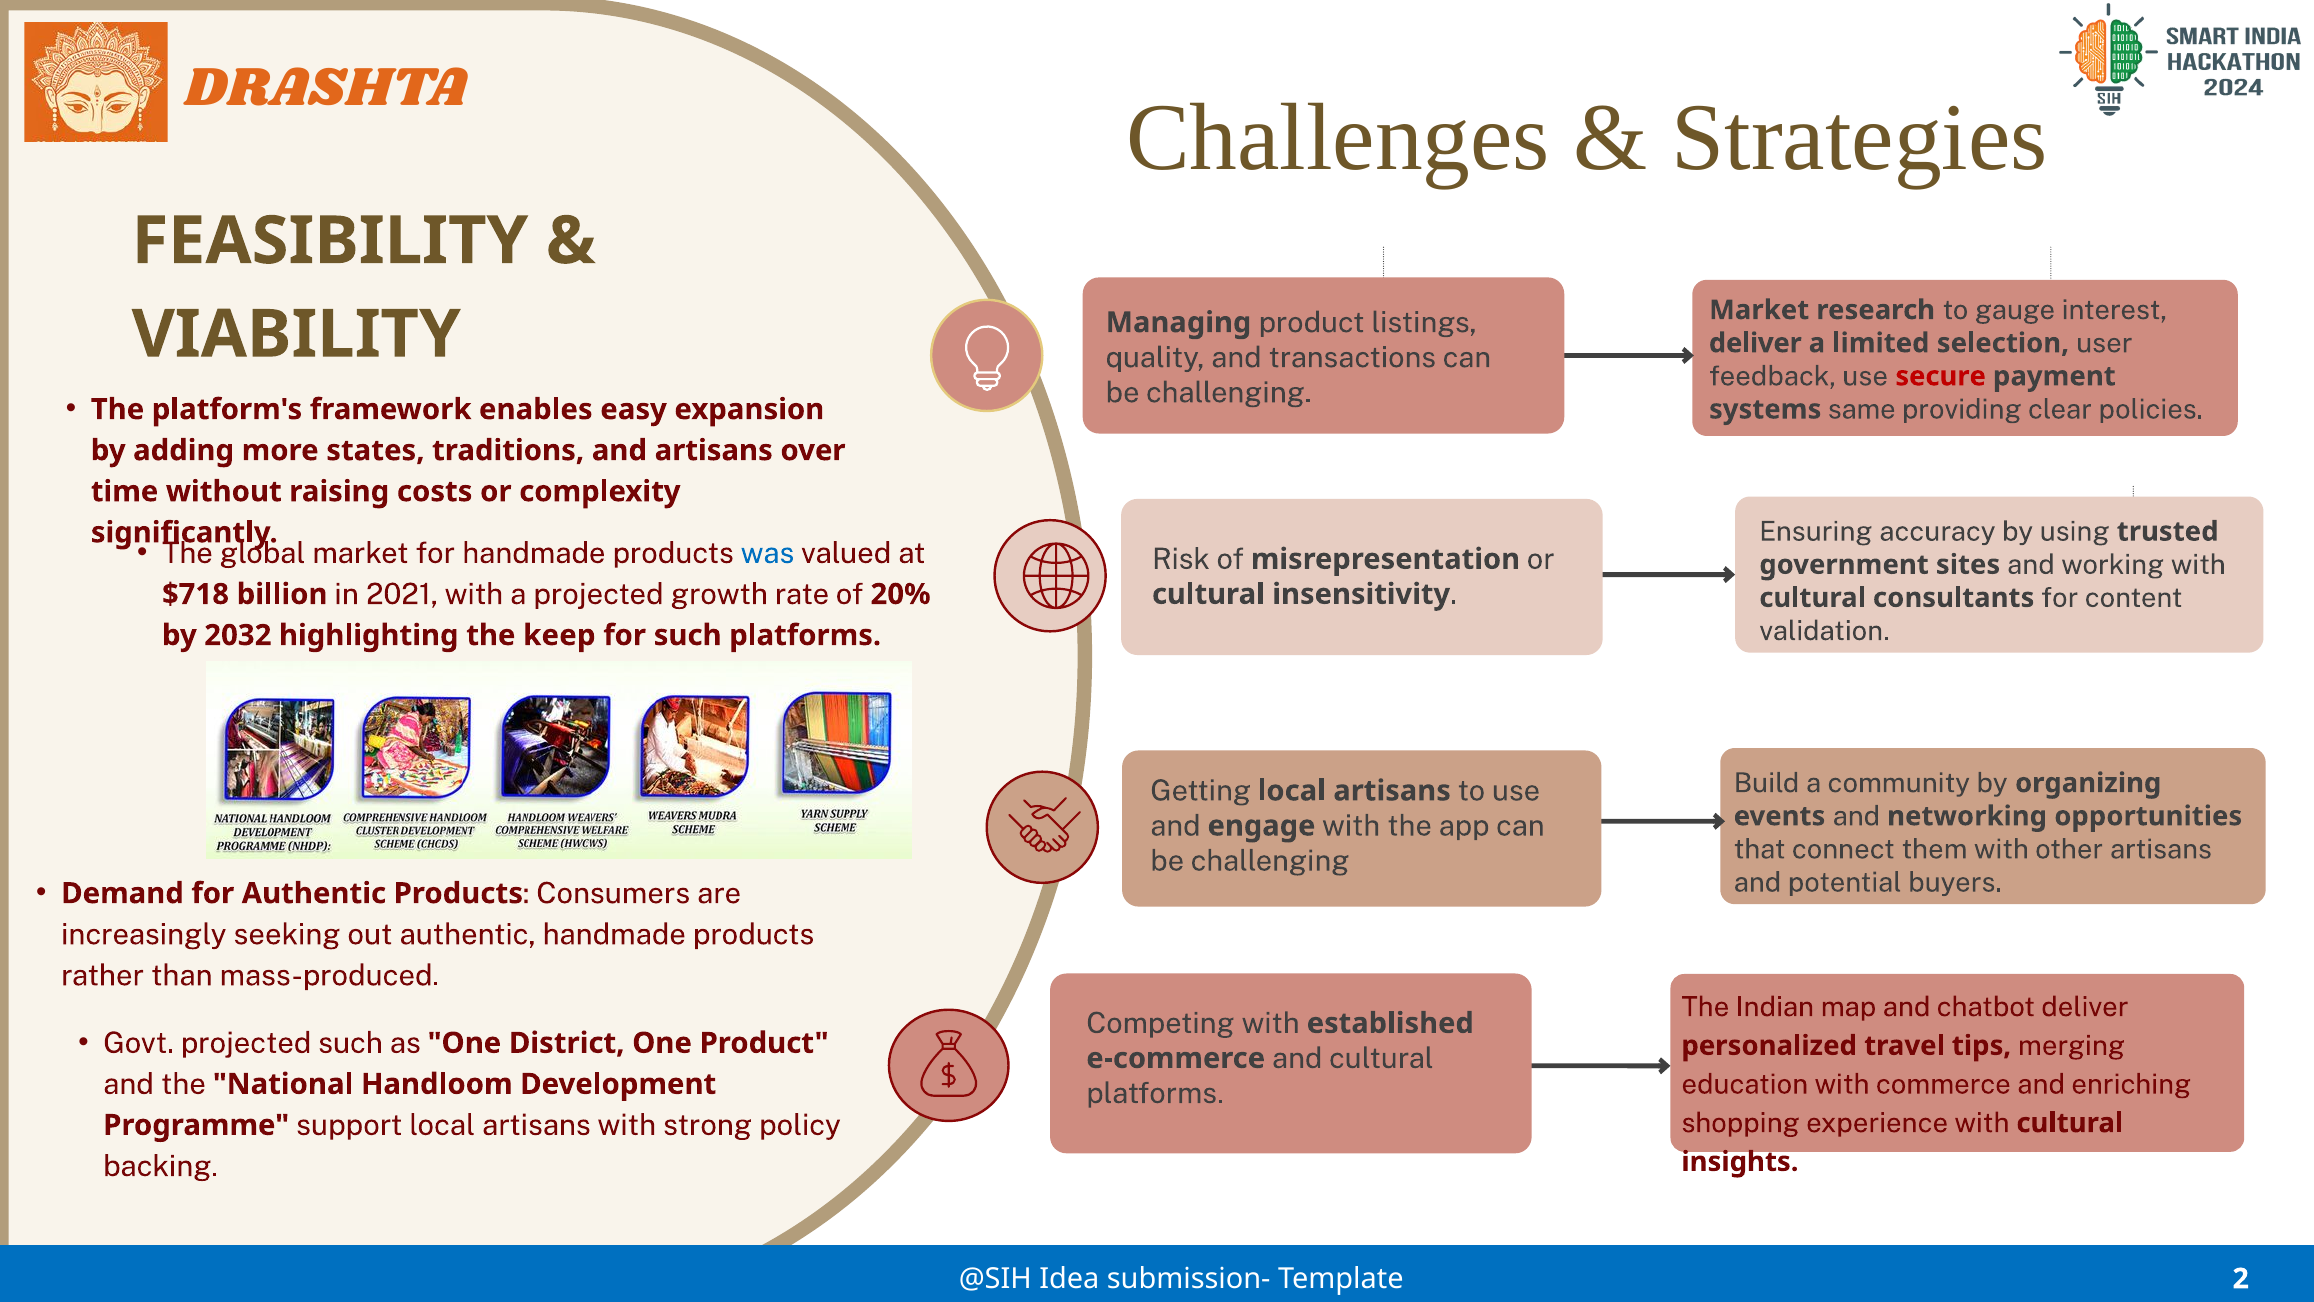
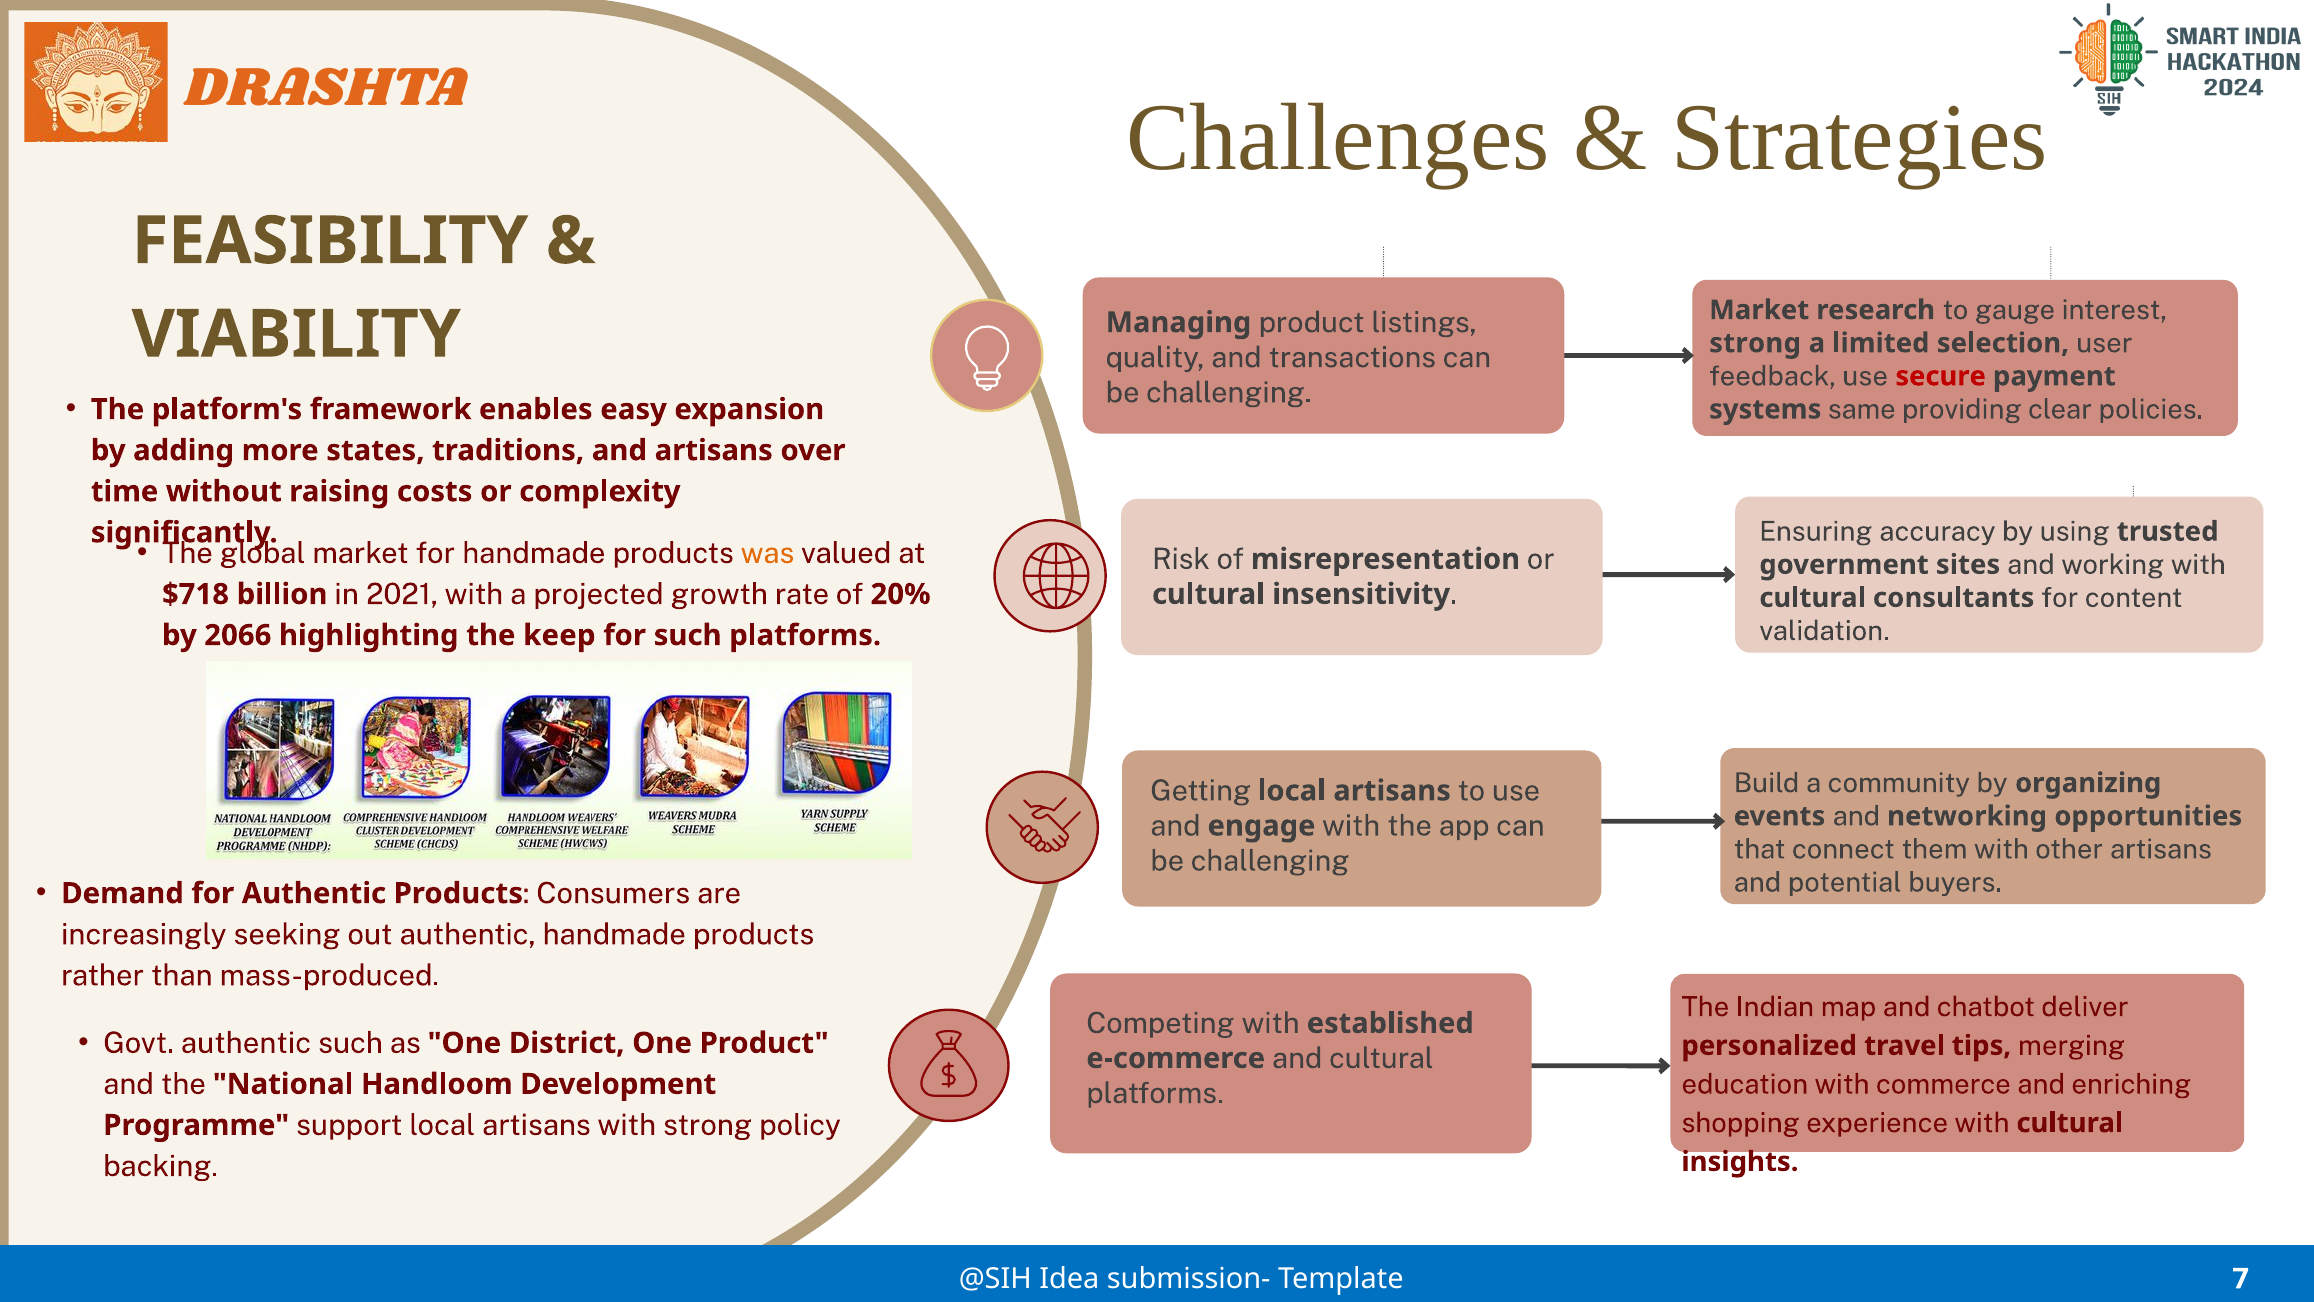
deliver at (1755, 343): deliver -> strong
was colour: blue -> orange
2032: 2032 -> 2066
Govt projected: projected -> authentic
2: 2 -> 7
